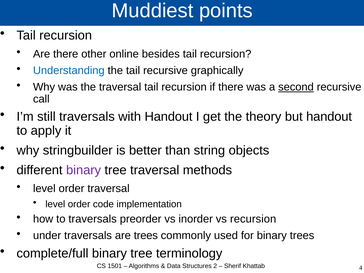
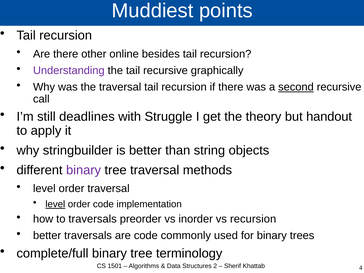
Understanding colour: blue -> purple
still traversals: traversals -> deadlines
with Handout: Handout -> Struggle
level at (55, 204) underline: none -> present
under at (47, 236): under -> better
are trees: trees -> code
